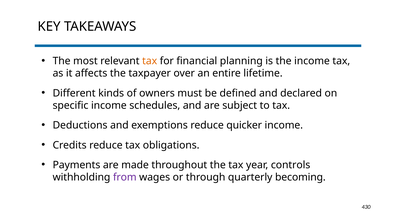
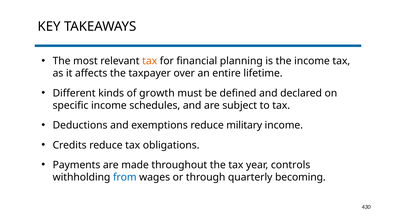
owners: owners -> growth
quicker: quicker -> military
from colour: purple -> blue
